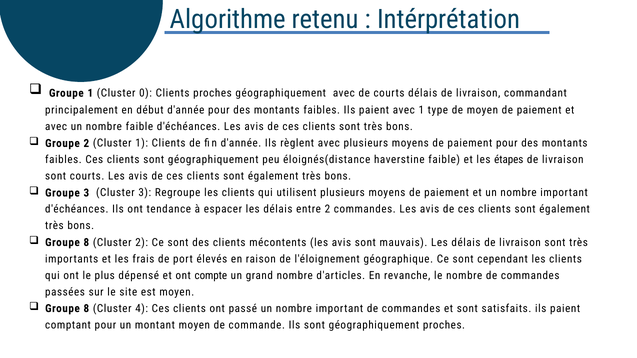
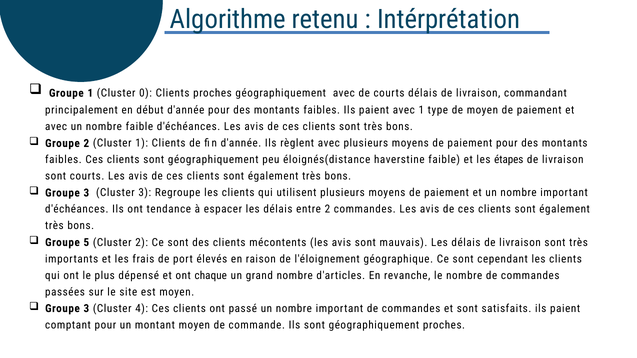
8 at (86, 243): 8 -> 5
compte: compte -> chaque
8 at (86, 309): 8 -> 3
